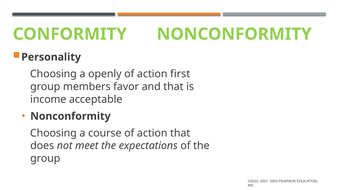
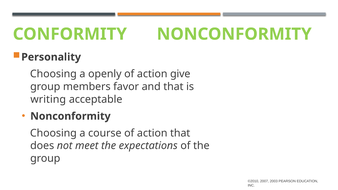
first: first -> give
income: income -> writing
